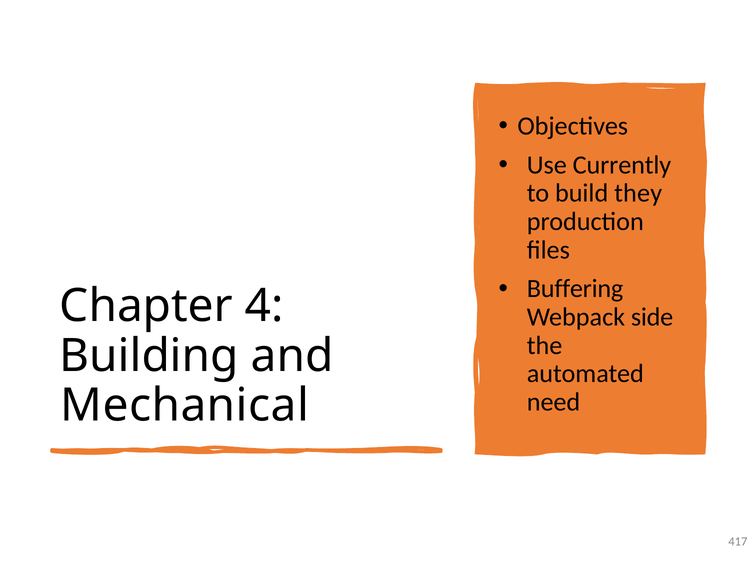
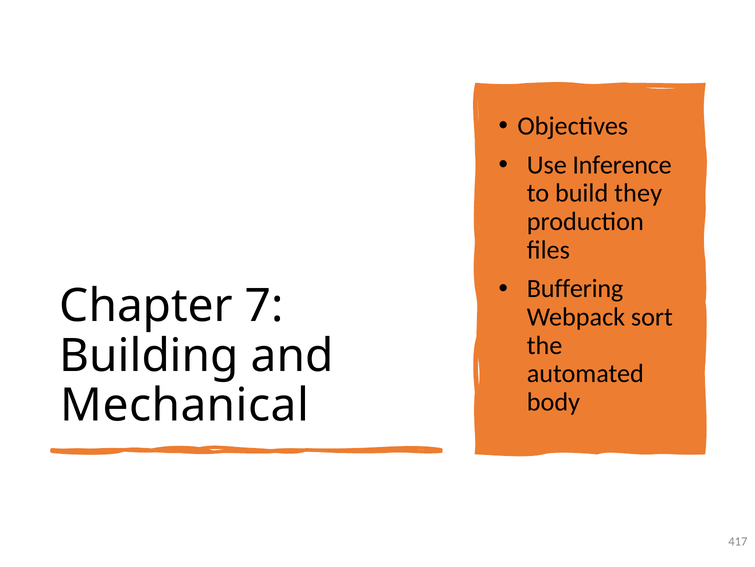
Currently: Currently -> Inference
4: 4 -> 7
side: side -> sort
need: need -> body
